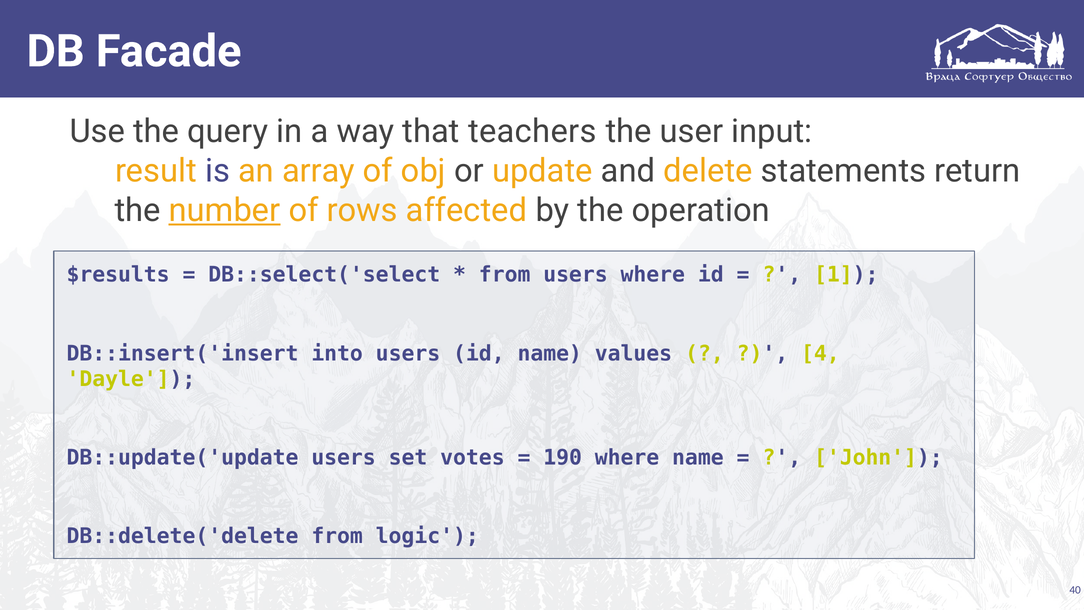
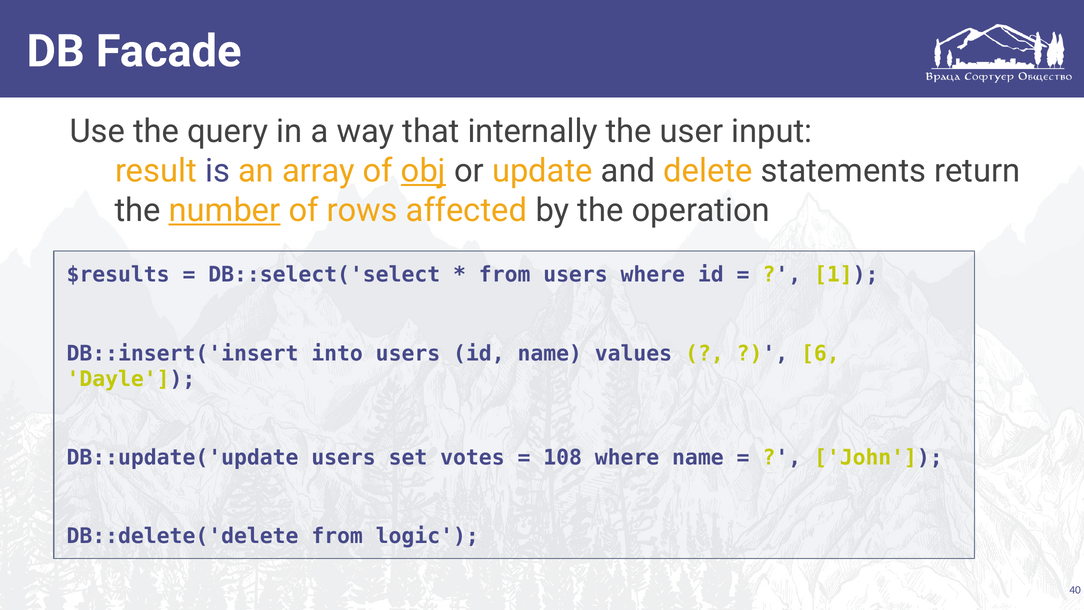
teachers: teachers -> internally
obj underline: none -> present
4: 4 -> 6
190: 190 -> 108
